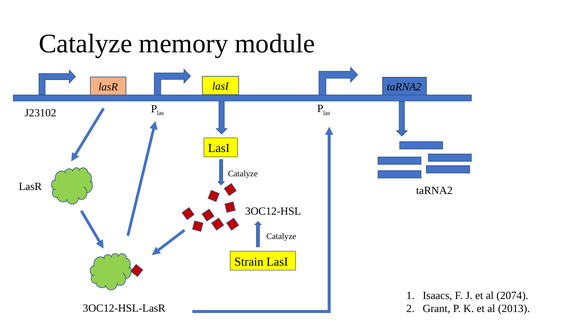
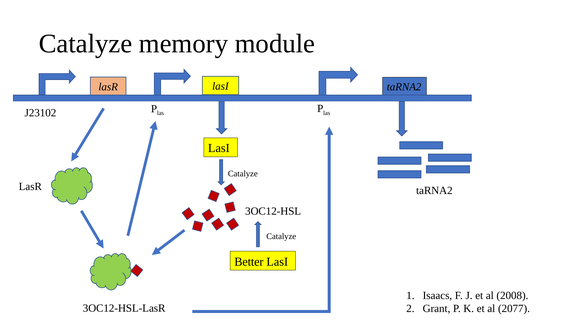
Strain: Strain -> Better
2074: 2074 -> 2008
2013: 2013 -> 2077
